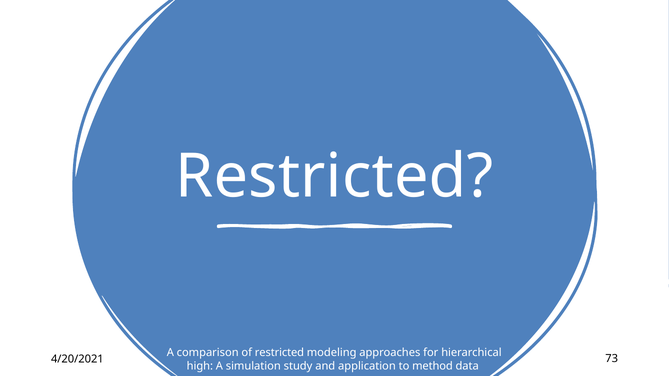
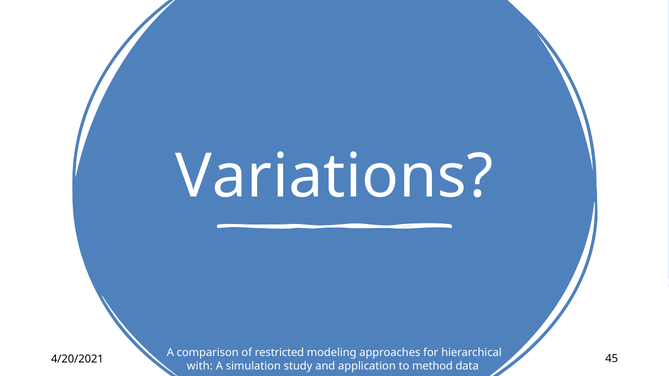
Restricted at (334, 176): Restricted -> Variations
73: 73 -> 45
high: high -> with
